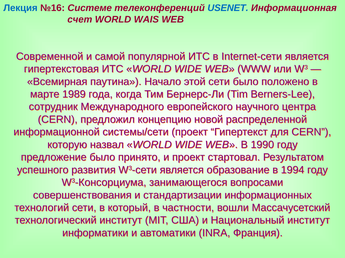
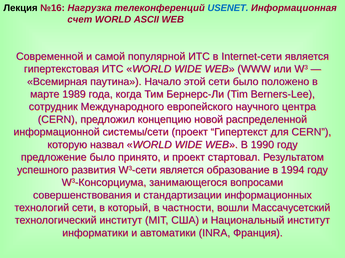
Лекция colour: blue -> black
Системе: Системе -> Нагрузка
WAIS: WAIS -> ASCII
